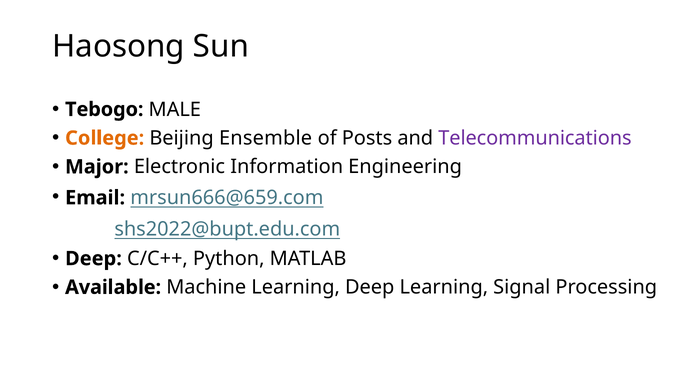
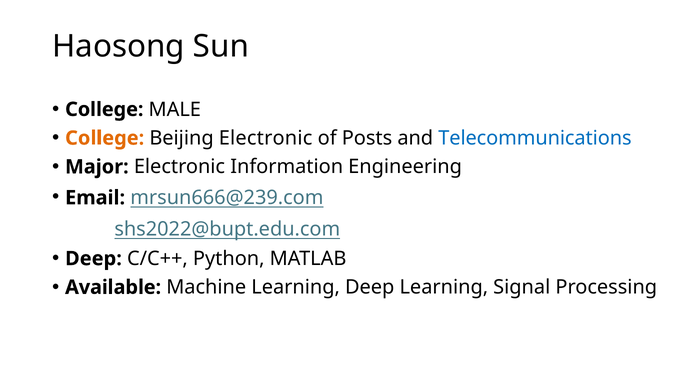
Tebogo at (104, 110): Tebogo -> College
Beijing Ensemble: Ensemble -> Electronic
Telecommunications colour: purple -> blue
mrsun666@659.com: mrsun666@659.com -> mrsun666@239.com
